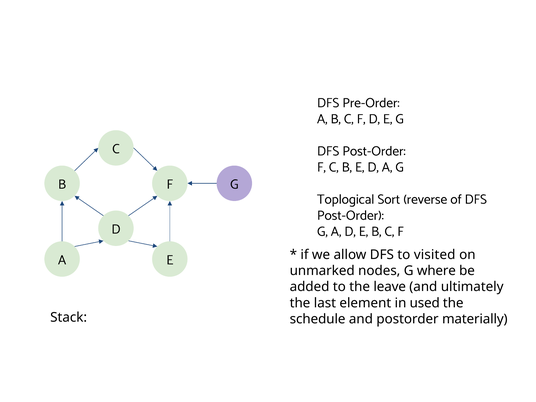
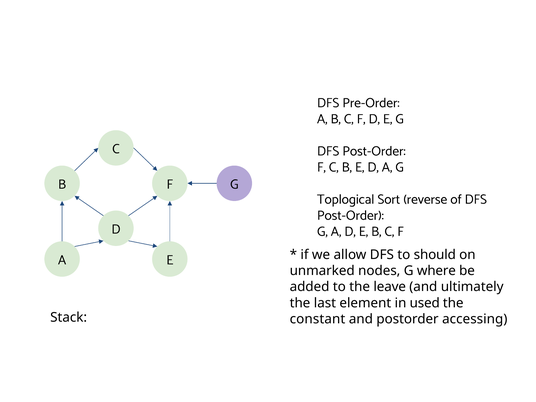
visited: visited -> should
schedule: schedule -> constant
materially: materially -> accessing
